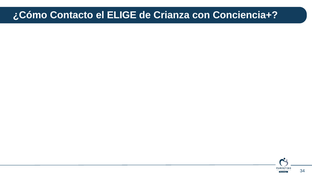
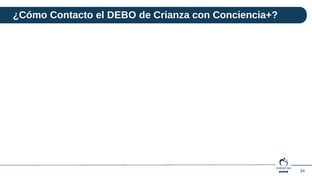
ELIGE: ELIGE -> DEBO
